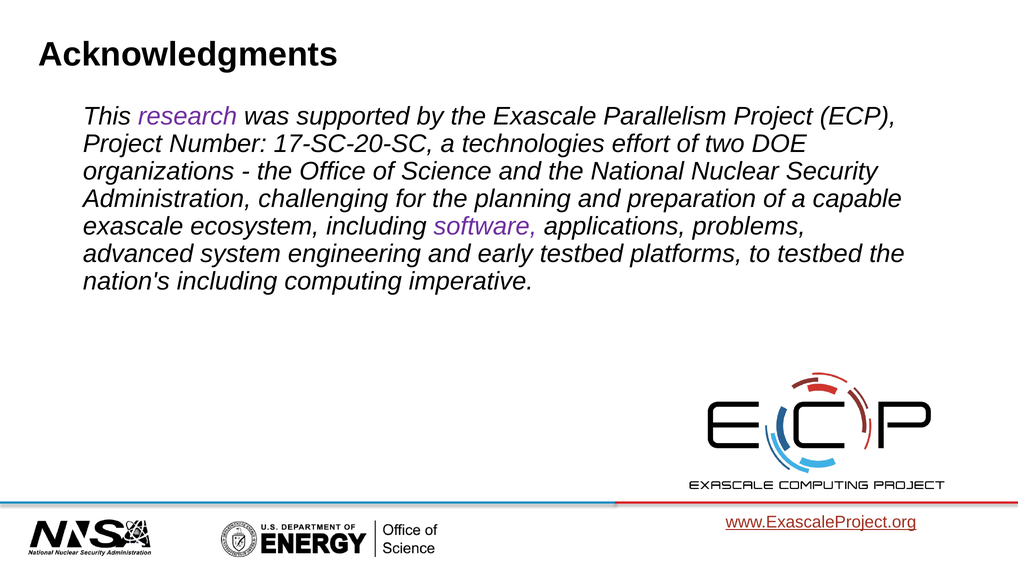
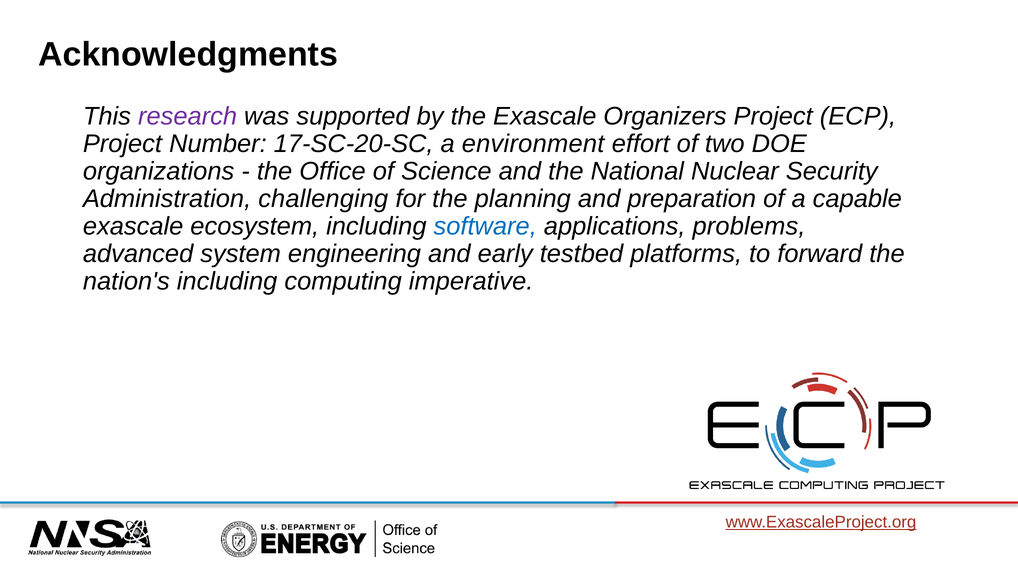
Parallelism: Parallelism -> Organizers
technologies: technologies -> environment
software colour: purple -> blue
to testbed: testbed -> forward
